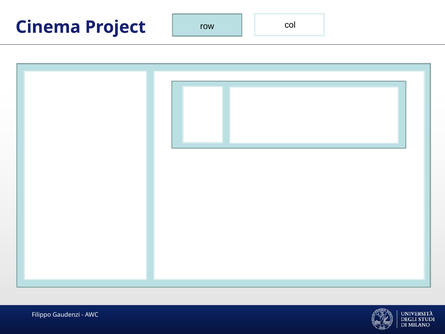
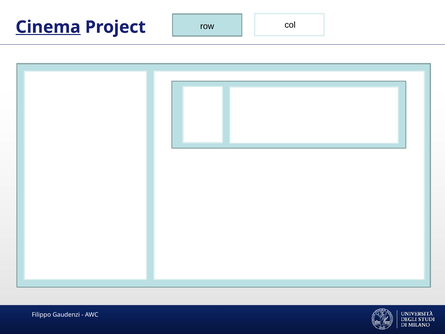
Cinema underline: none -> present
